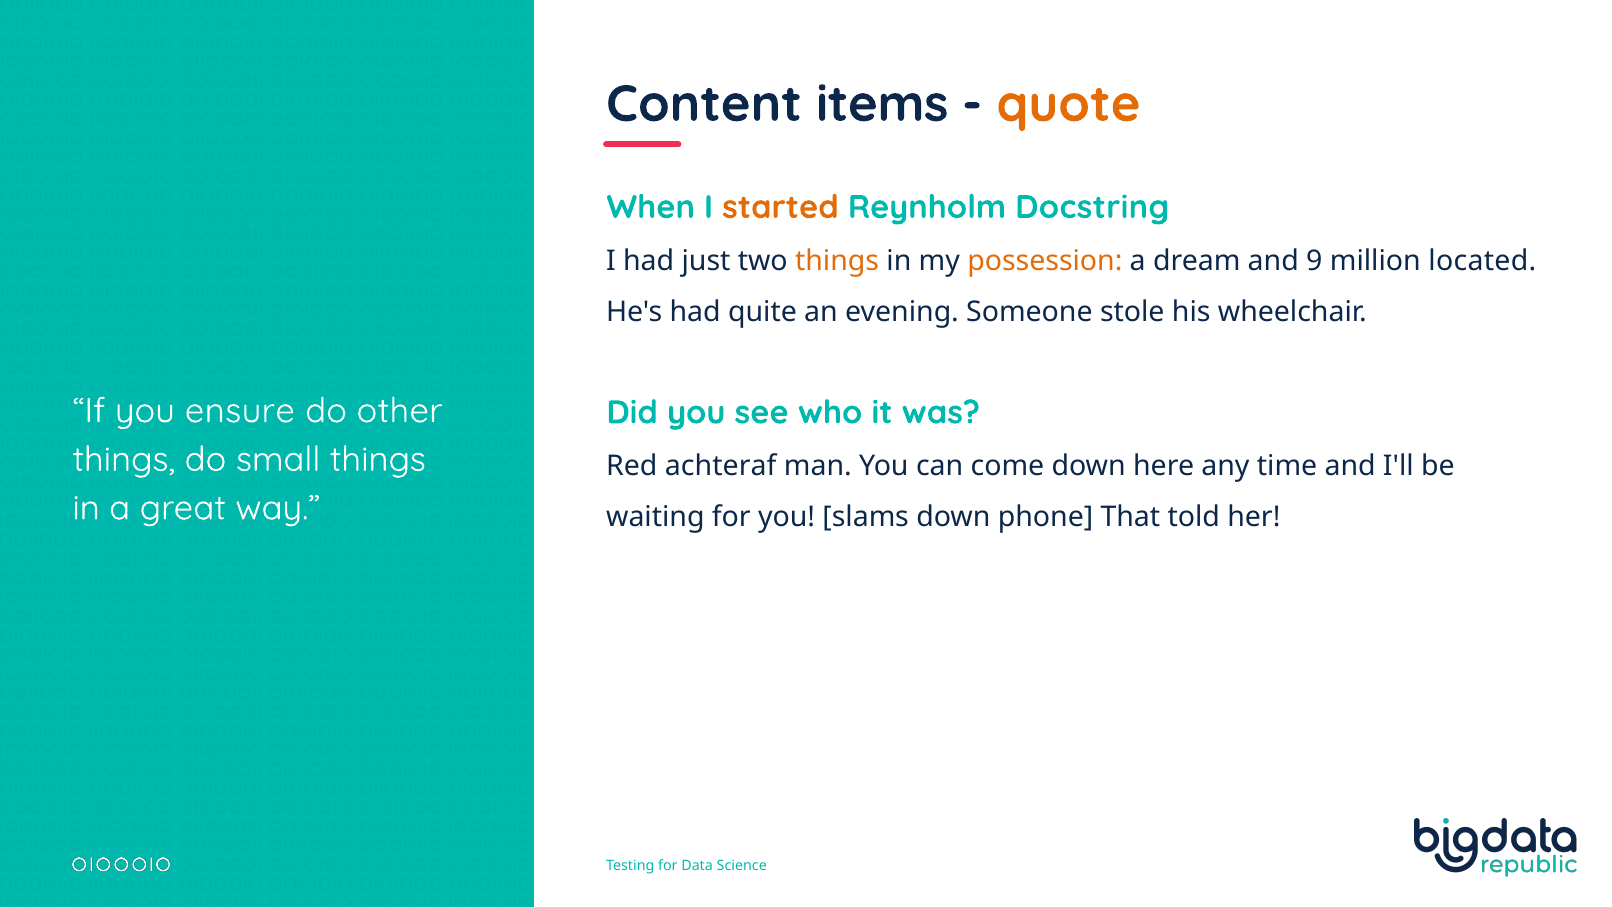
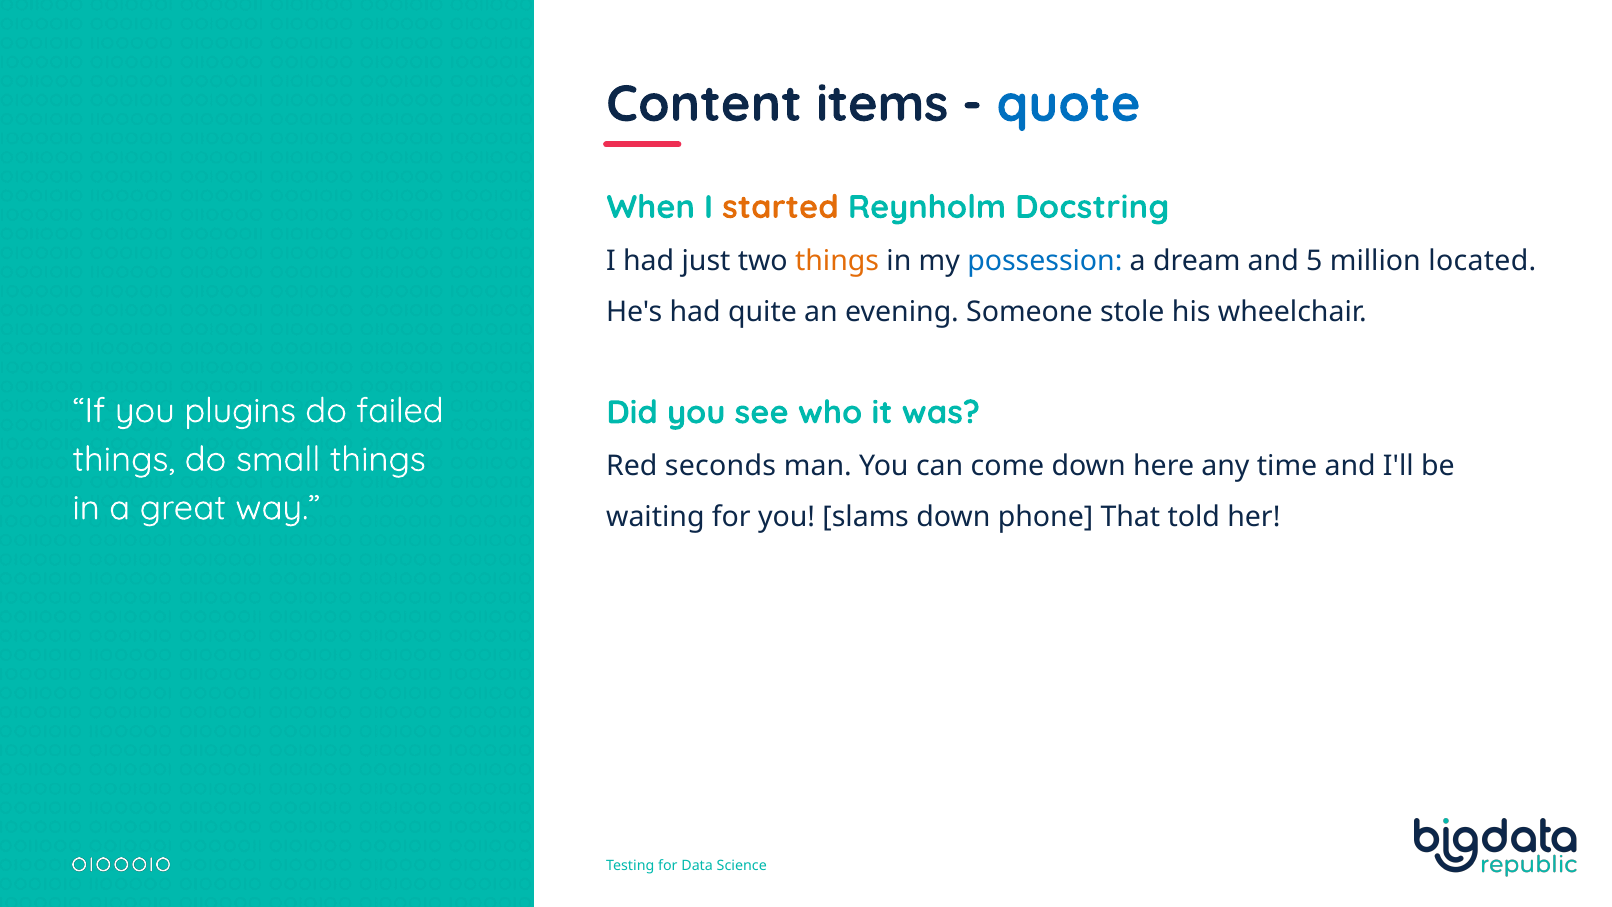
quote colour: orange -> blue
possession colour: orange -> blue
9: 9 -> 5
ensure: ensure -> plugins
other: other -> failed
achteraf: achteraf -> seconds
